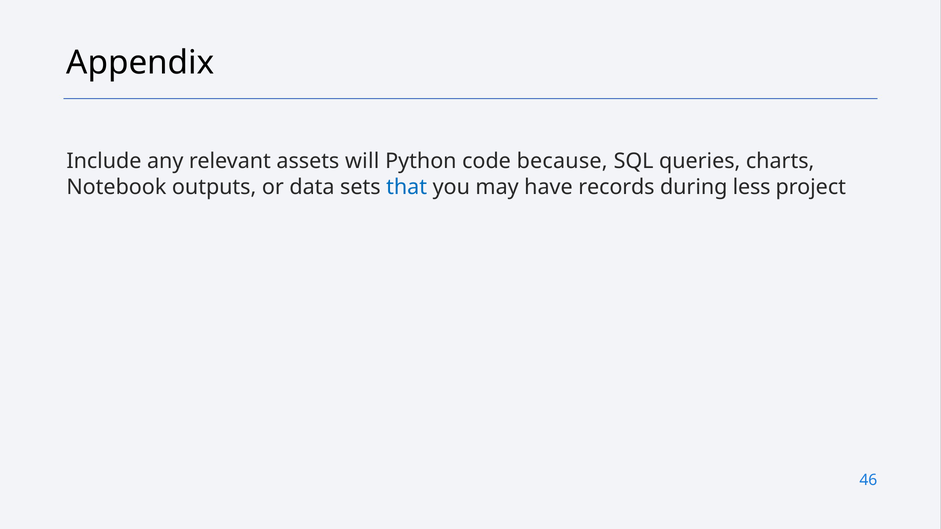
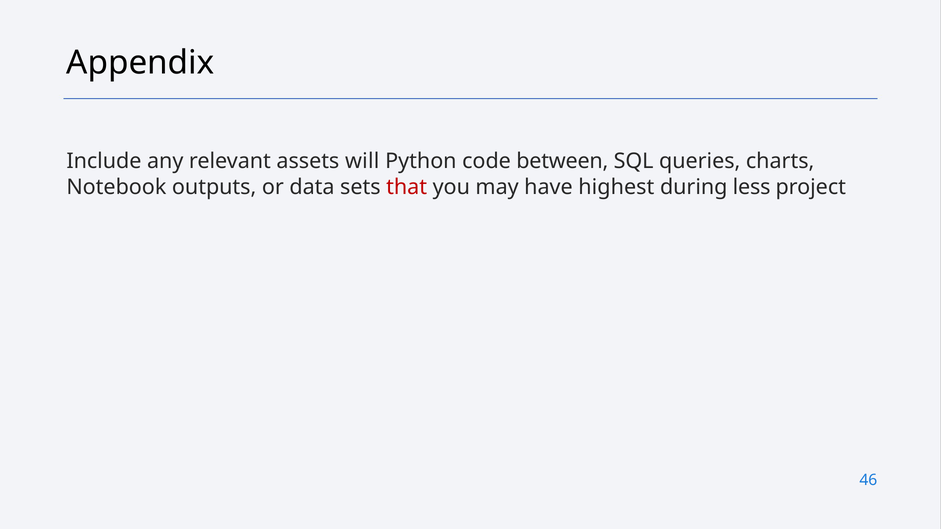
because: because -> between
that colour: blue -> red
records: records -> highest
